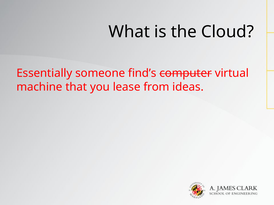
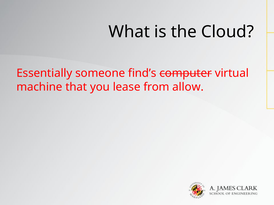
ideas: ideas -> allow
